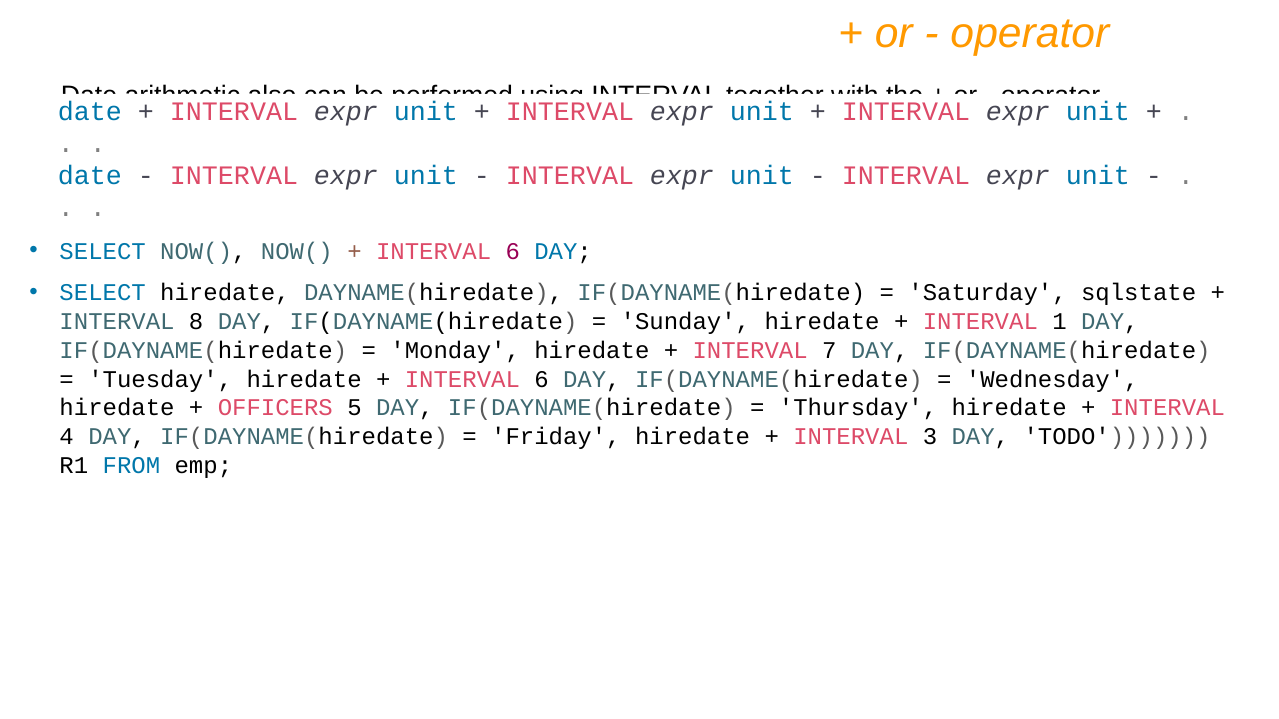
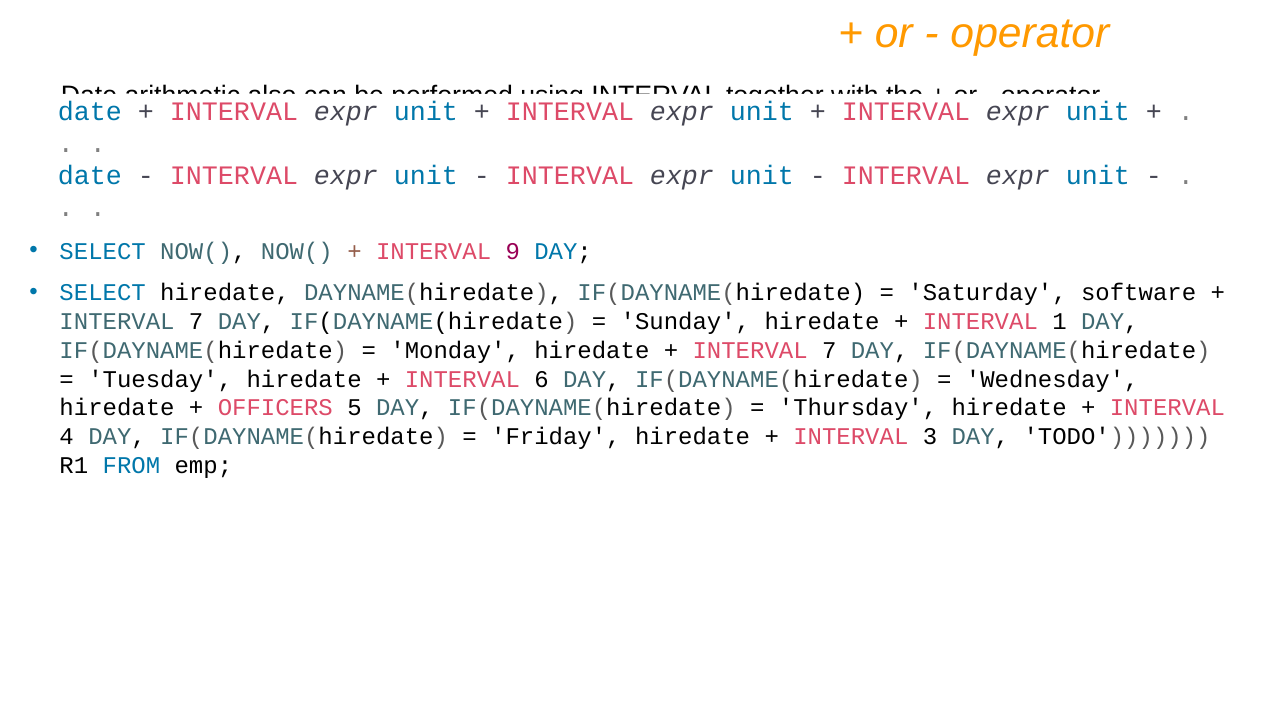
6 at (513, 251): 6 -> 9
sqlstate: sqlstate -> software
8 at (196, 322): 8 -> 7
